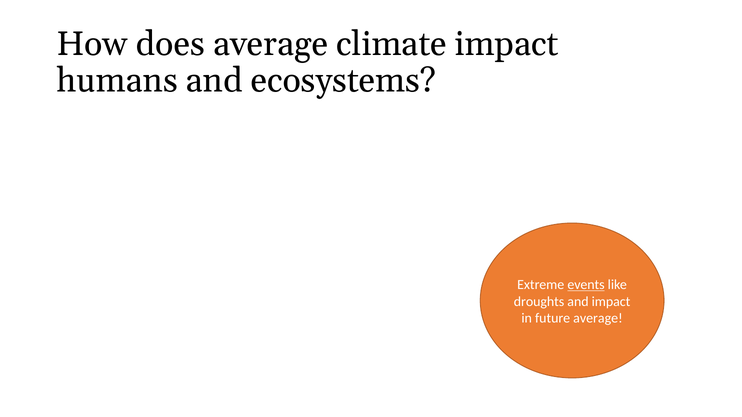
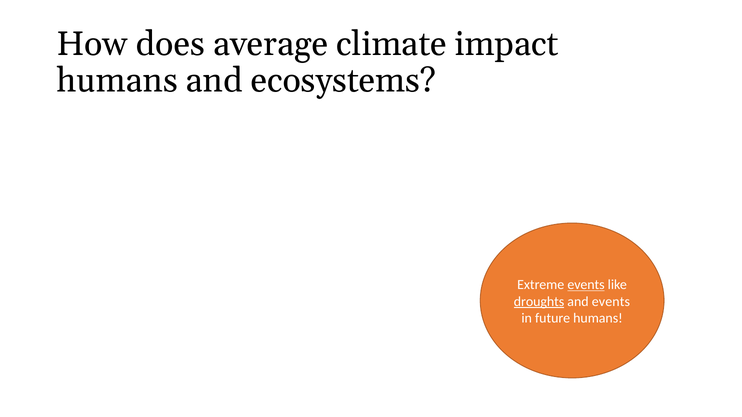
droughts underline: none -> present
and impact: impact -> events
future average: average -> humans
